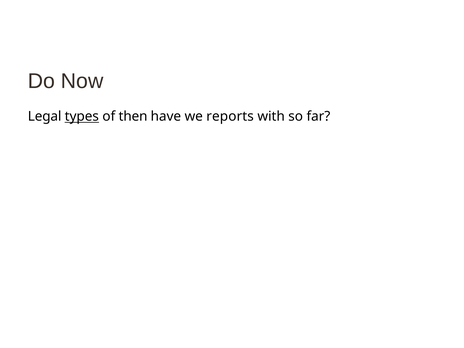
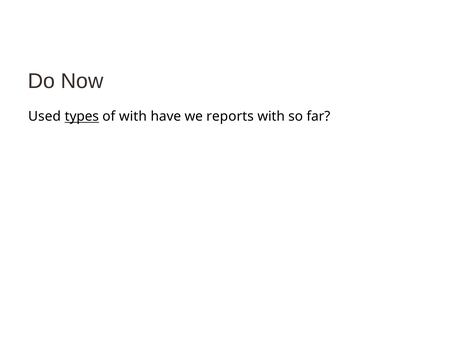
Legal: Legal -> Used
of then: then -> with
